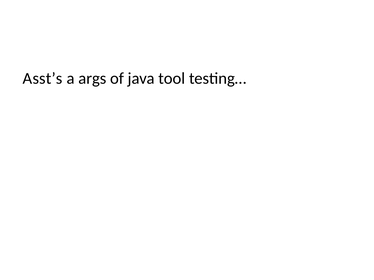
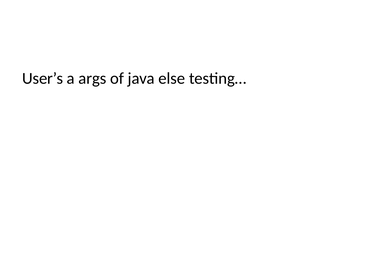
Asst’s: Asst’s -> User’s
tool: tool -> else
